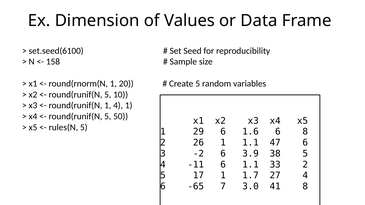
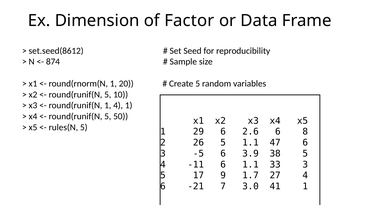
Values: Values -> Factor
set.seed(6100: set.seed(6100 -> set.seed(8612
158: 158 -> 874
1.6: 1.6 -> 2.6
26 1: 1 -> 5
-2: -2 -> -5
33 2: 2 -> 3
17 1: 1 -> 9
-65: -65 -> -21
41 8: 8 -> 1
